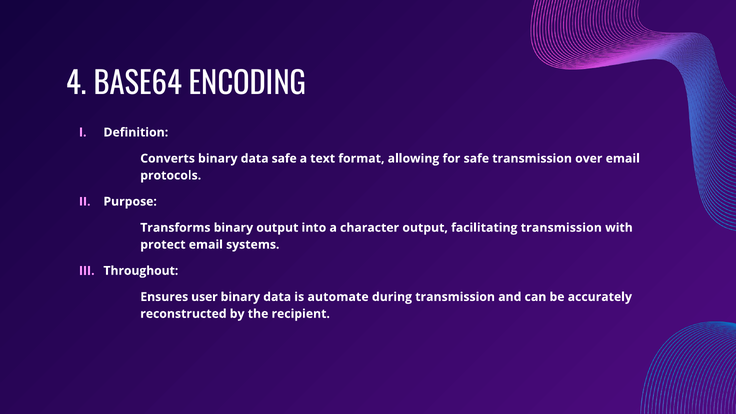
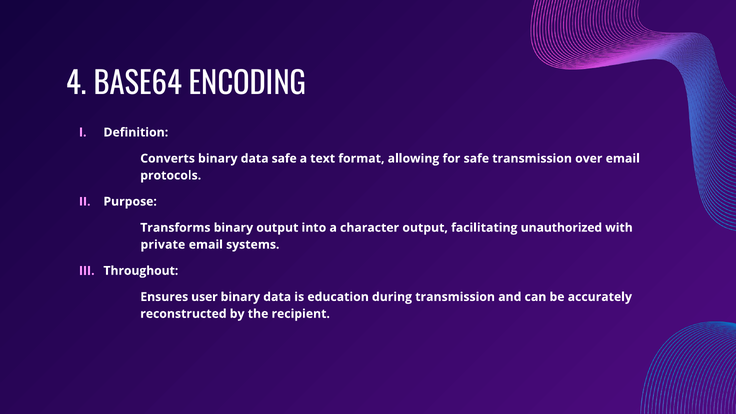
facilitating transmission: transmission -> unauthorized
protect: protect -> private
automate: automate -> education
